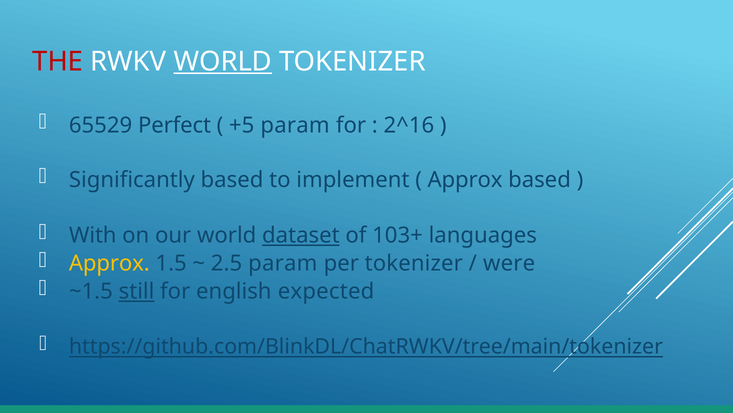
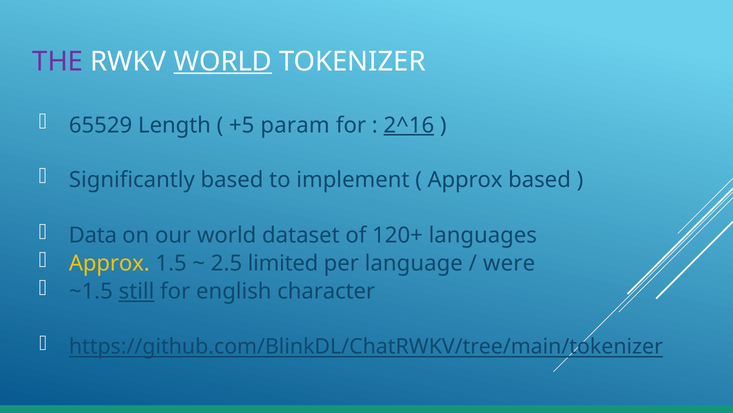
THE colour: red -> purple
Perfect: Perfect -> Length
2^16 underline: none -> present
With: With -> Data
dataset underline: present -> none
103+: 103+ -> 120+
2.5 param: param -> limited
per tokenizer: tokenizer -> language
expected: expected -> character
